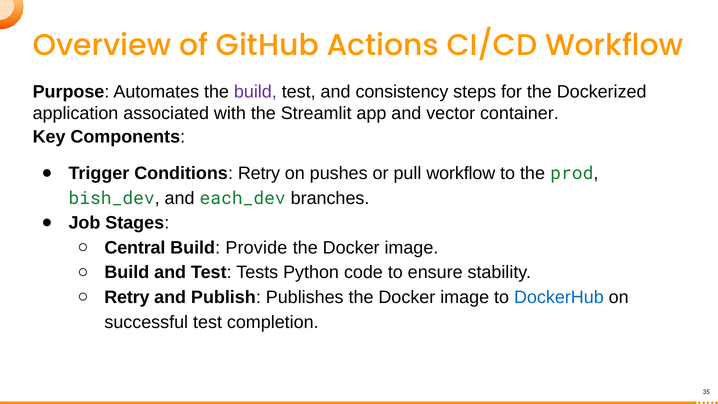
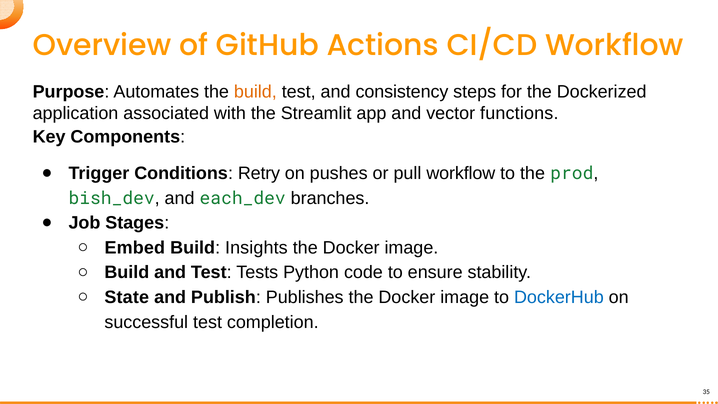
build at (255, 92) colour: purple -> orange
container: container -> functions
Central: Central -> Embed
Provide: Provide -> Insights
Retry at (127, 297): Retry -> State
